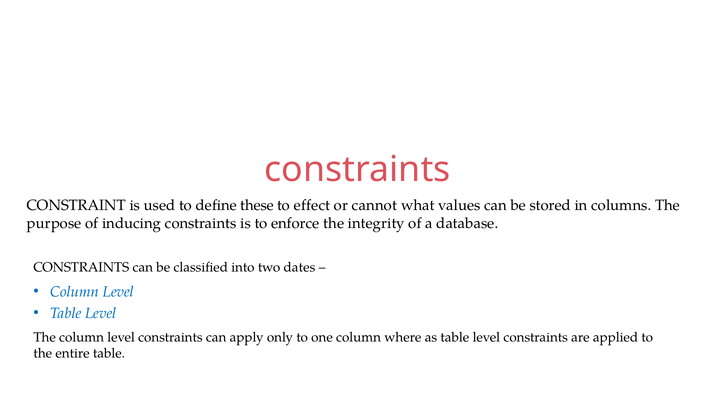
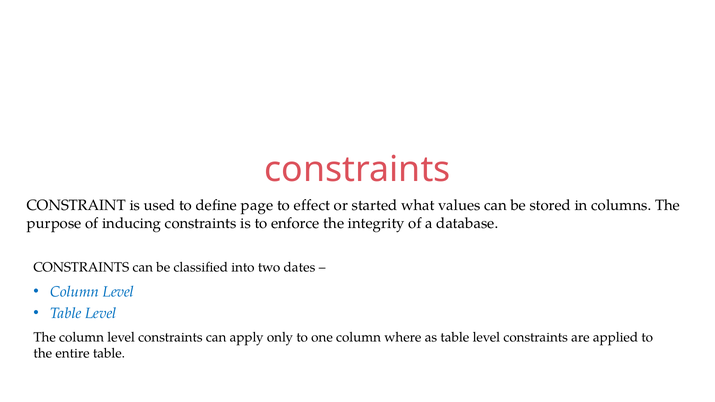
these: these -> page
cannot: cannot -> started
